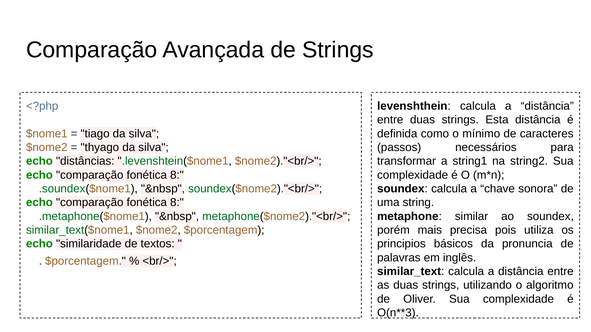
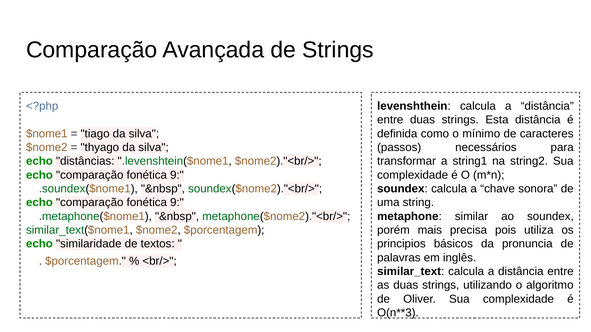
8 at (177, 175): 8 -> 9
8 at (177, 203): 8 -> 9
